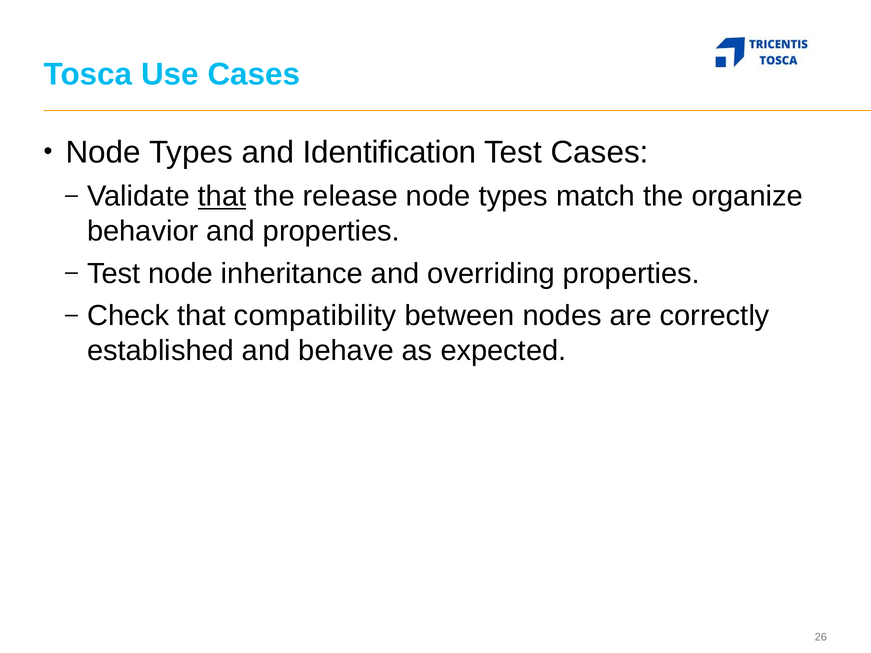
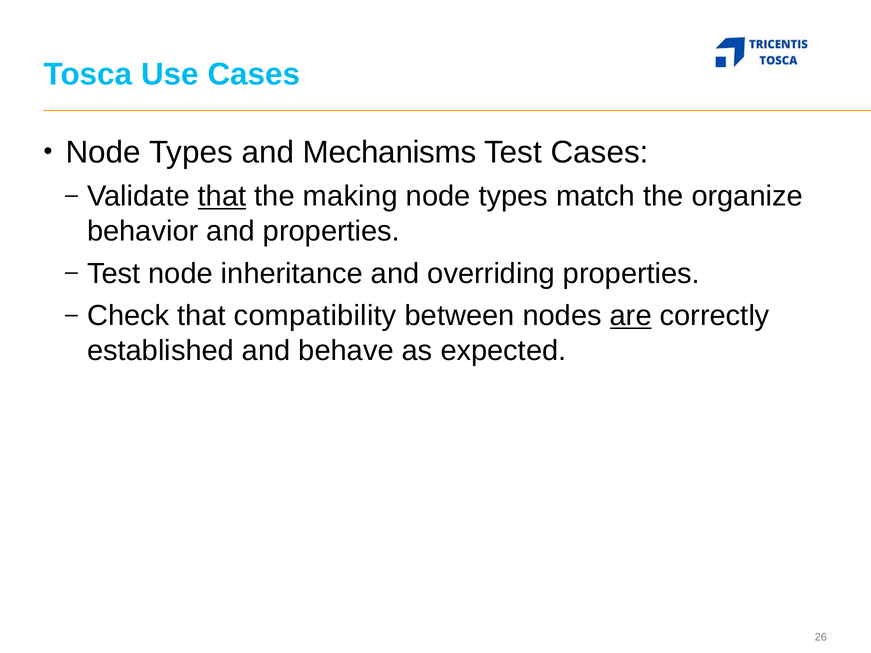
Identification: Identification -> Mechanisms
release: release -> making
are underline: none -> present
